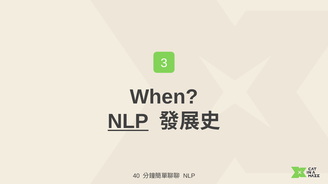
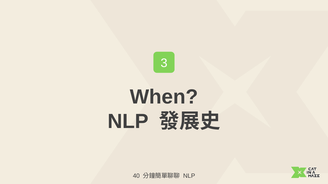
NLP at (128, 122) underline: present -> none
